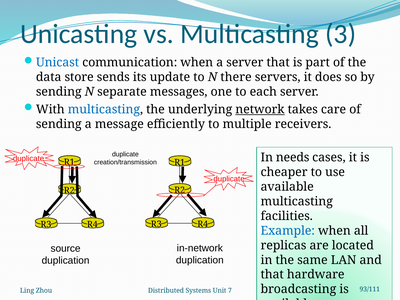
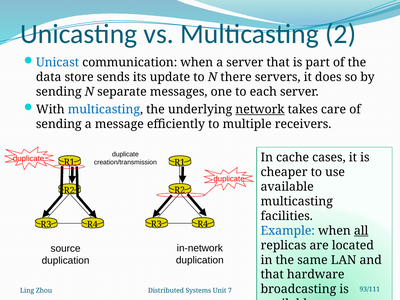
3: 3 -> 2
needs: needs -> cache
all underline: none -> present
